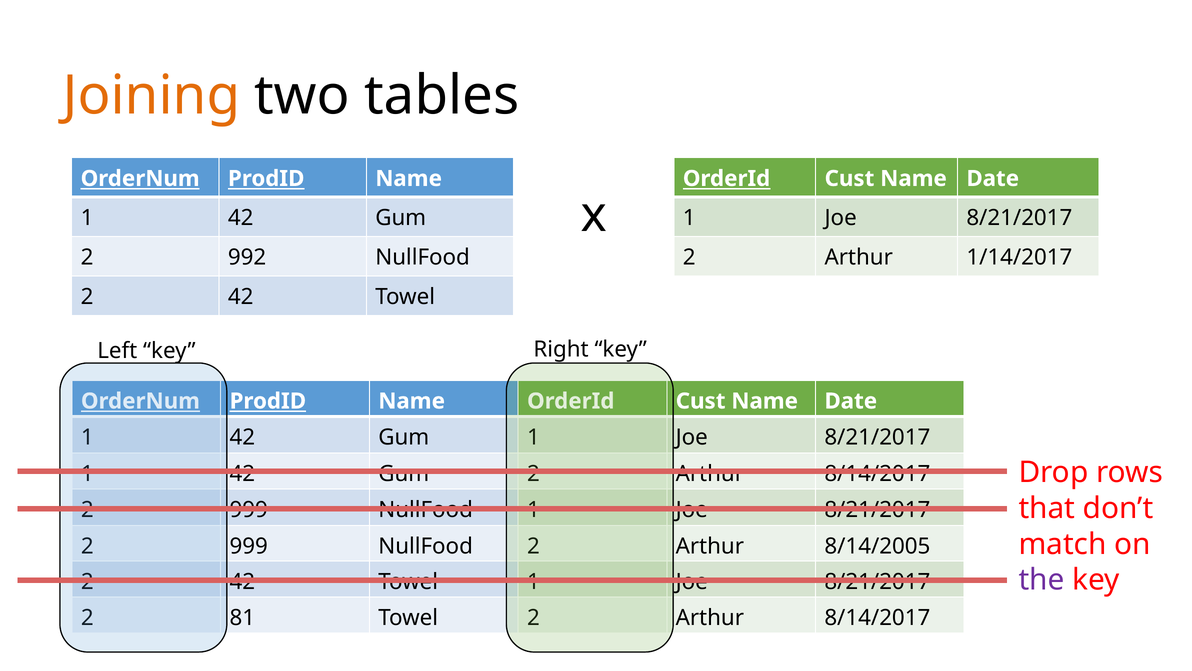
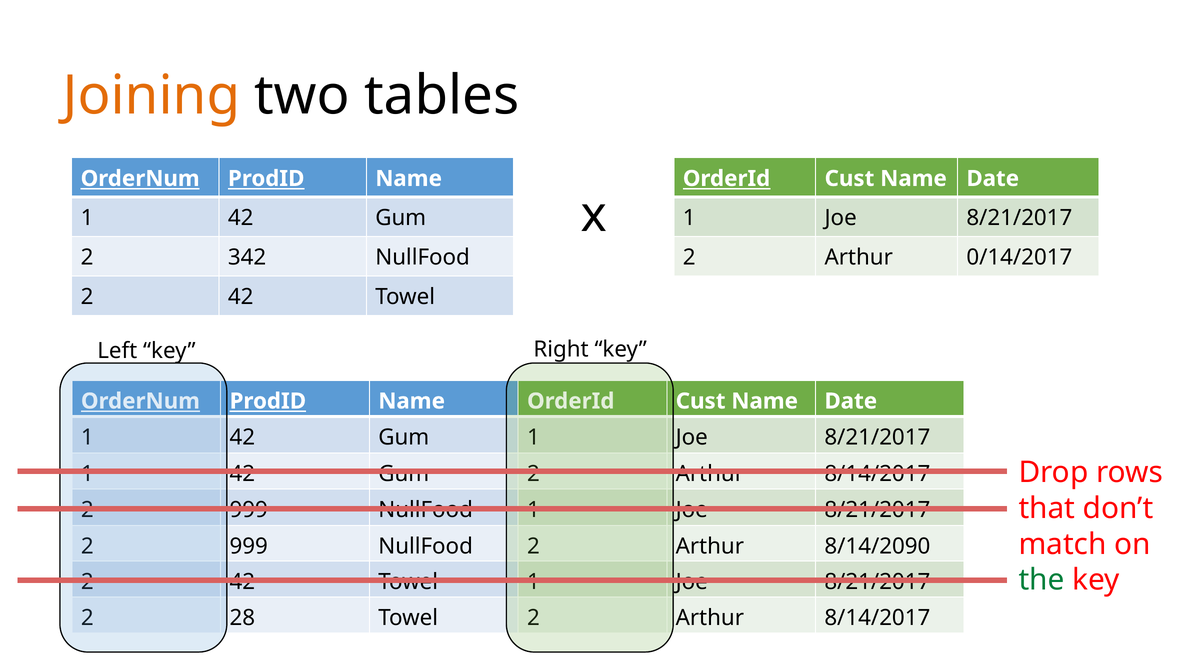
992: 992 -> 342
1/14/2017: 1/14/2017 -> 0/14/2017
8/14/2005: 8/14/2005 -> 8/14/2090
the colour: purple -> green
81: 81 -> 28
